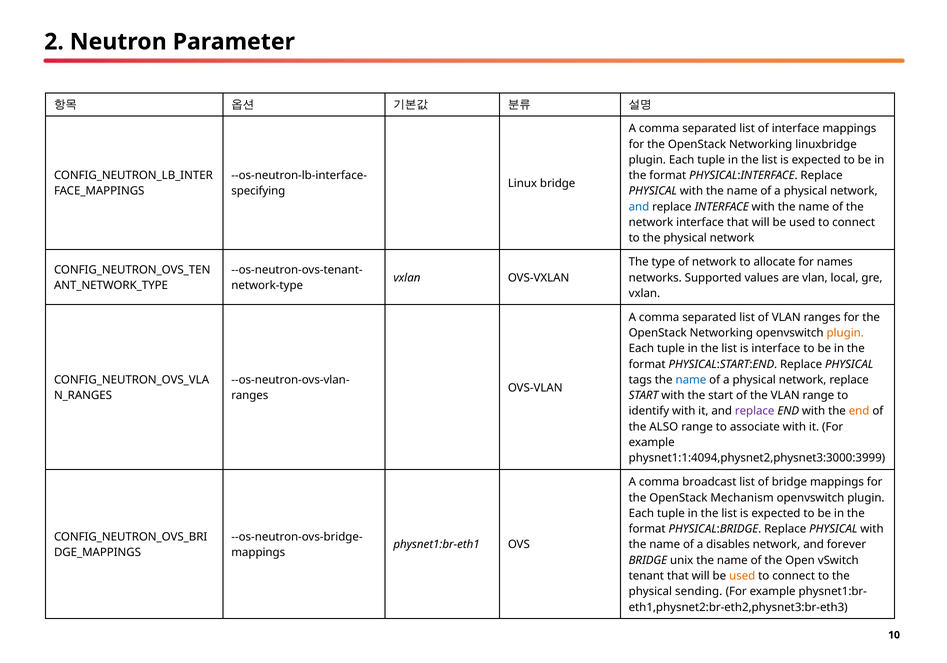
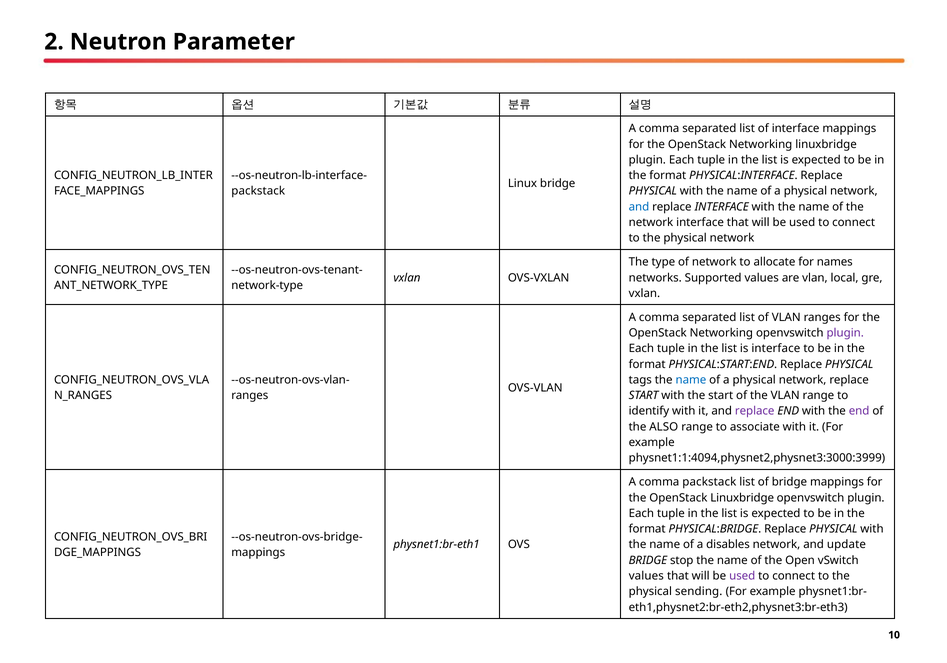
specifying at (258, 191): specifying -> packstack
plugin at (845, 333) colour: orange -> purple
end at (859, 411) colour: orange -> purple
comma broadcast: broadcast -> packstack
OpenStack Mechanism: Mechanism -> Linuxbridge
forever: forever -> update
unix: unix -> stop
tenant at (646, 576): tenant -> values
used at (742, 576) colour: orange -> purple
